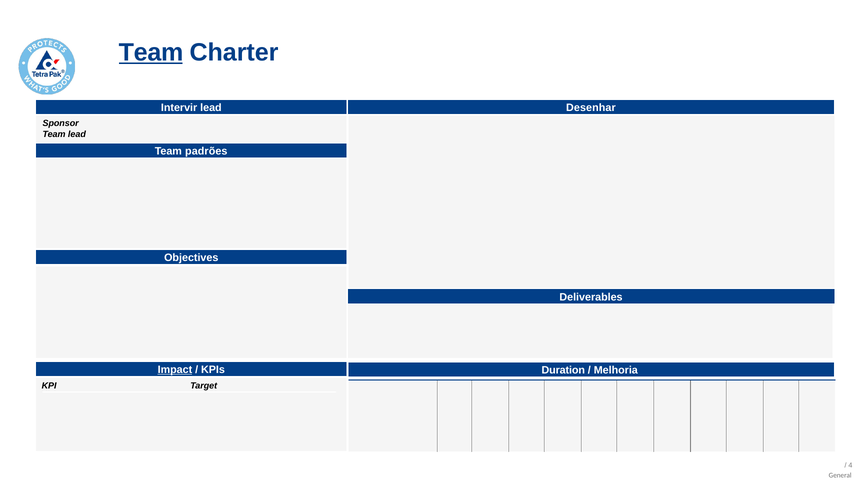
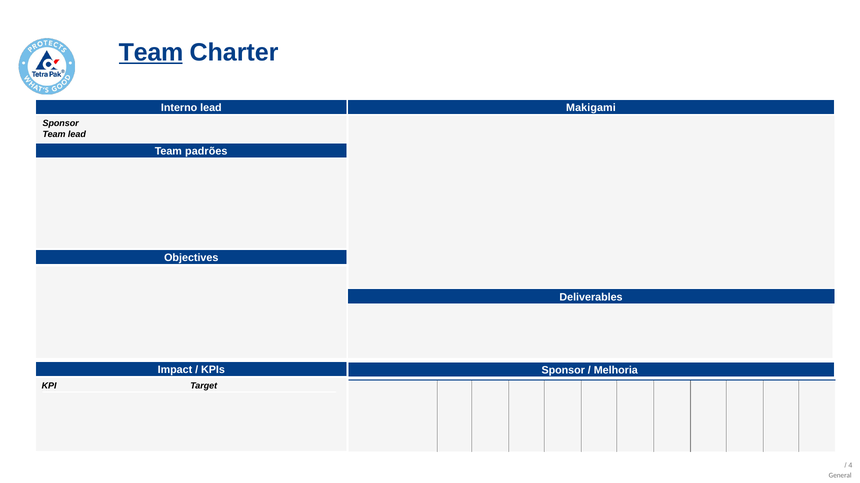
Intervir: Intervir -> Interno
Desenhar: Desenhar -> Makigami
Impact underline: present -> none
Duration at (563, 370): Duration -> Sponsor
